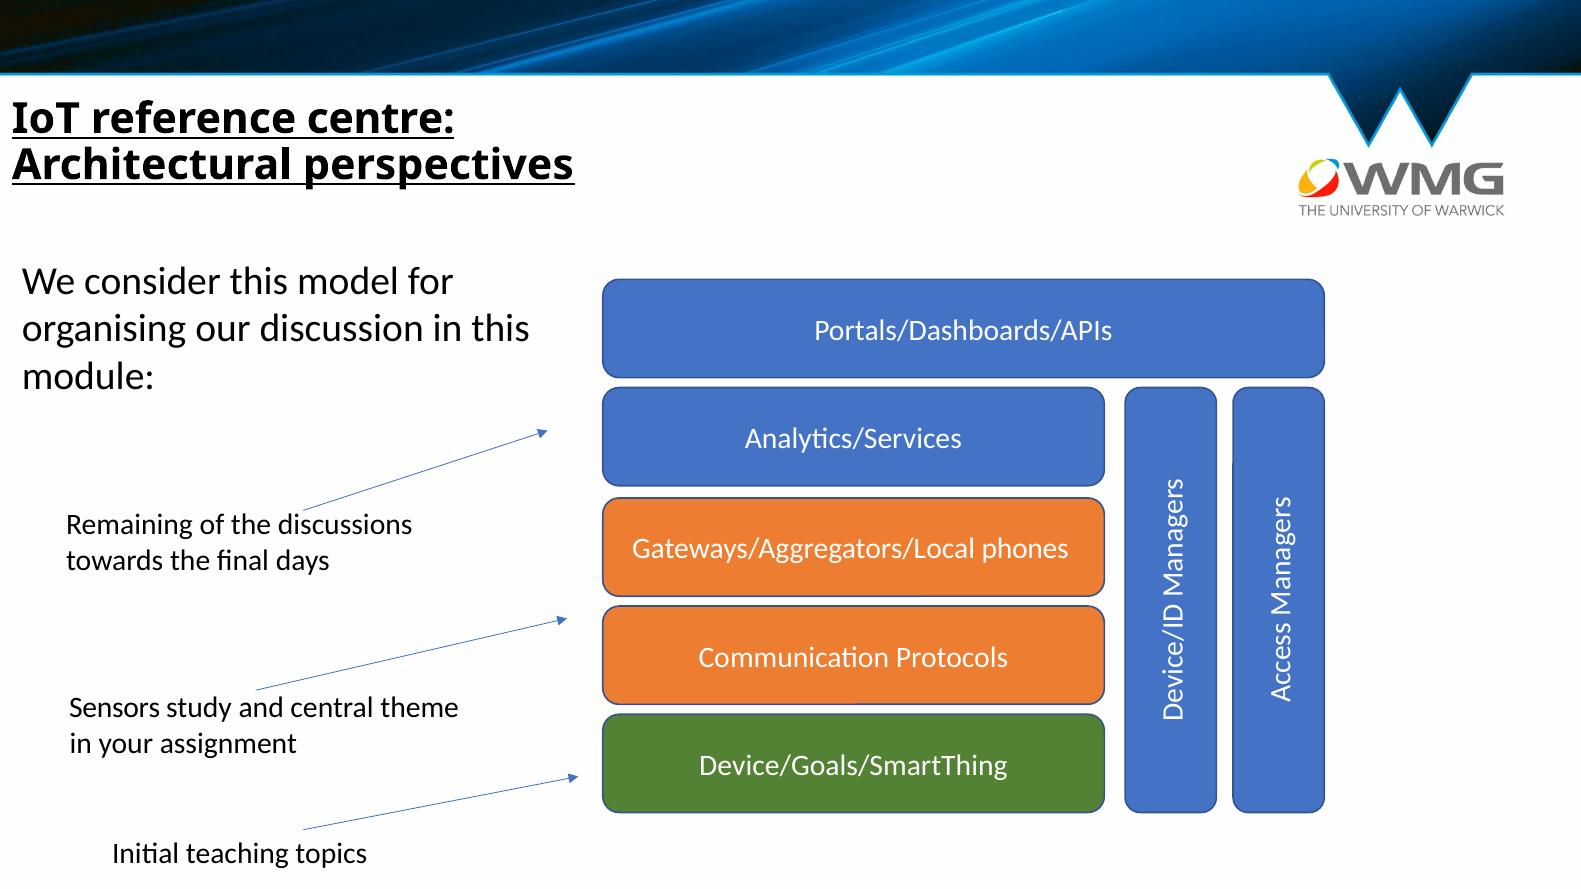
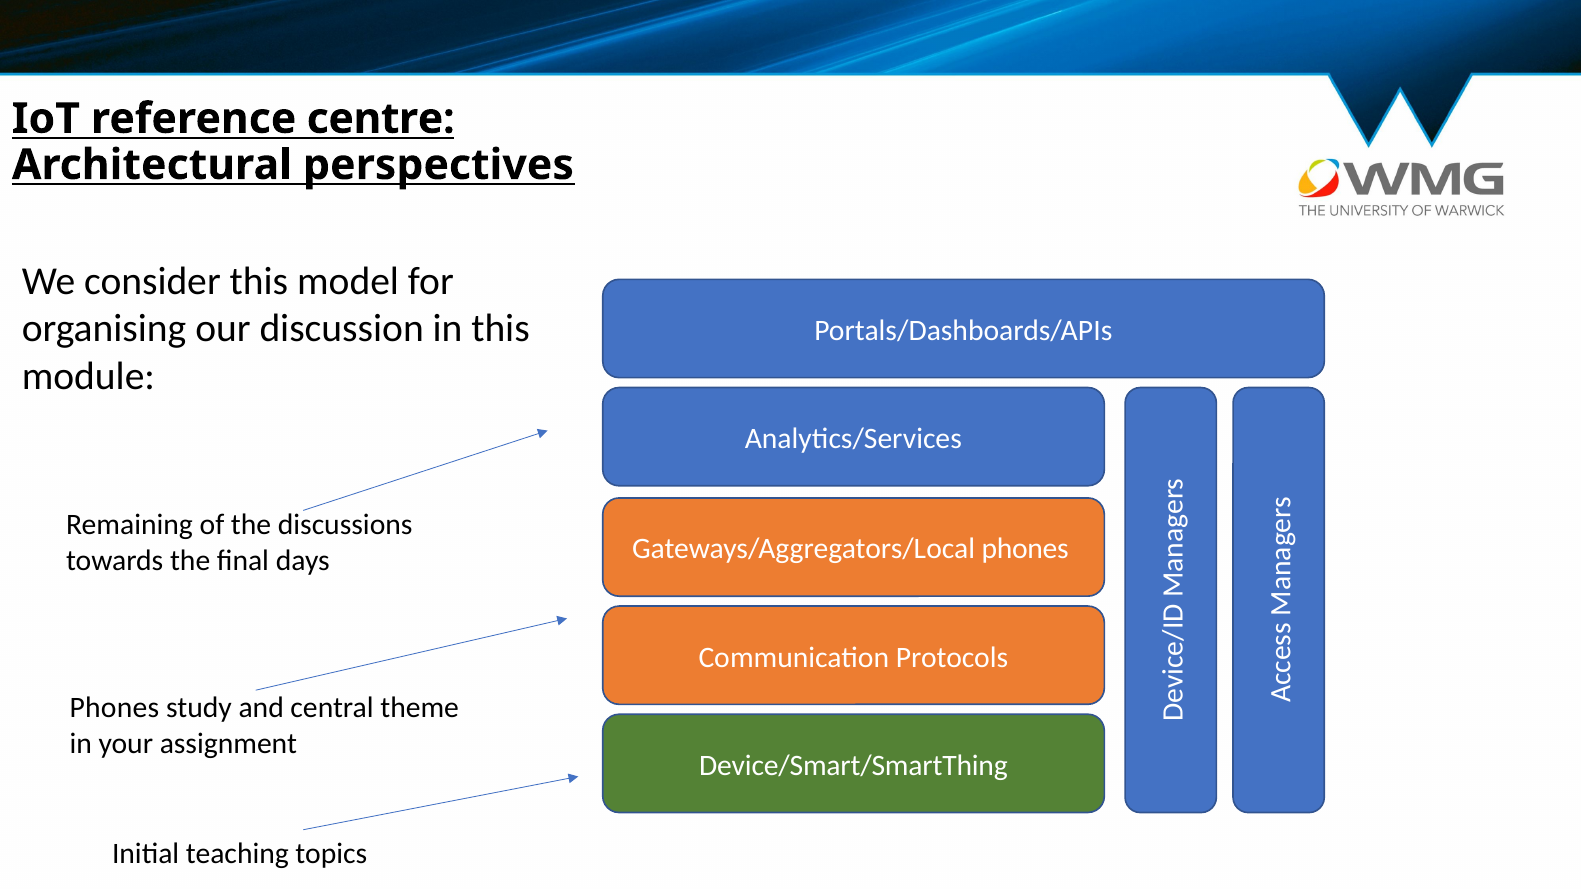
Sensors at (115, 708): Sensors -> Phones
Device/Goals/SmartThing: Device/Goals/SmartThing -> Device/Smart/SmartThing
